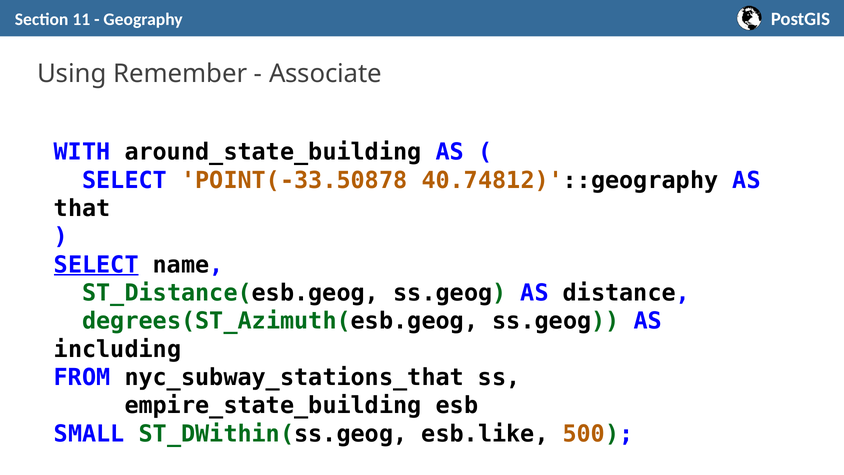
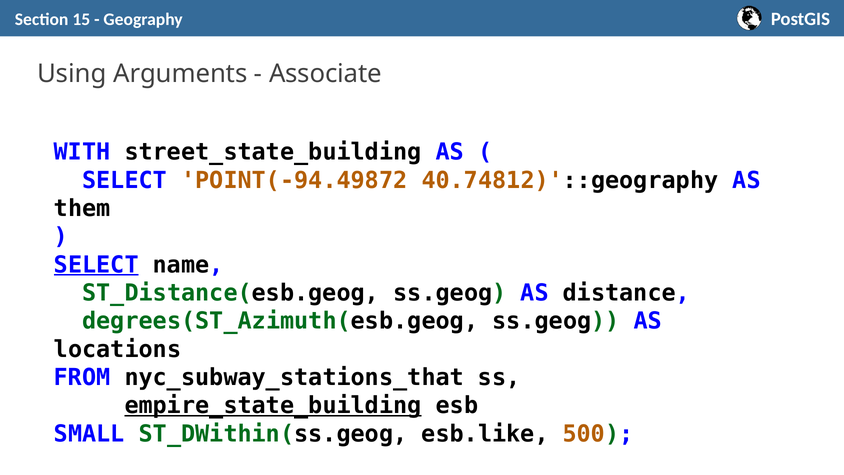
11: 11 -> 15
Remember: Remember -> Arguments
around_state_building: around_state_building -> street_state_building
POINT(-33.50878: POINT(-33.50878 -> POINT(-94.49872
that: that -> them
including: including -> locations
empire_state_building underline: none -> present
